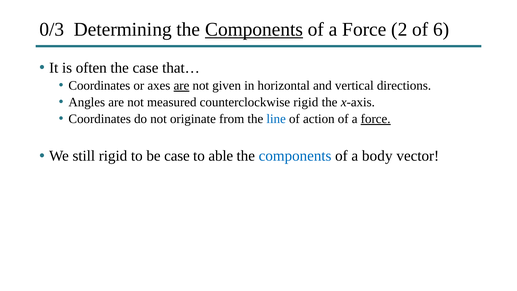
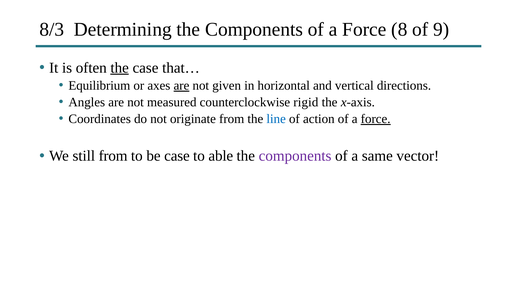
0/3: 0/3 -> 8/3
Components at (254, 30) underline: present -> none
2: 2 -> 8
6: 6 -> 9
the at (120, 68) underline: none -> present
Coordinates at (99, 86): Coordinates -> Equilibrium
still rigid: rigid -> from
components at (295, 156) colour: blue -> purple
body: body -> same
